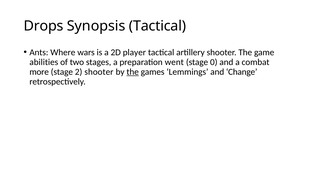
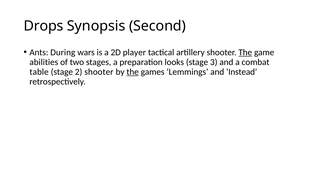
Synopsis Tactical: Tactical -> Second
Where: Where -> During
The at (245, 52) underline: none -> present
went: went -> looks
0: 0 -> 3
more: more -> table
Change: Change -> Instead
